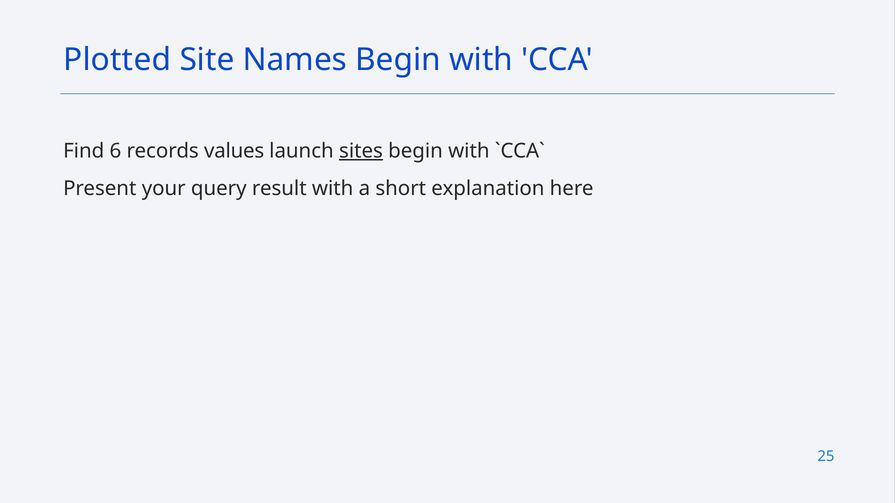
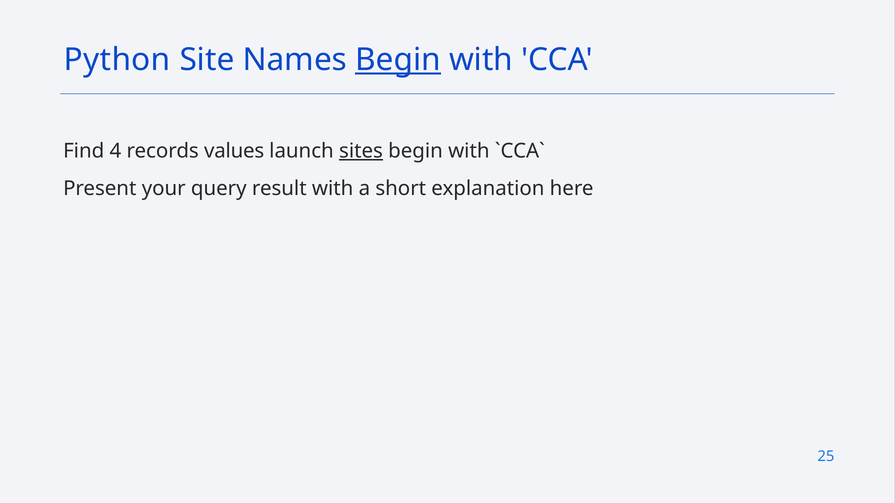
Plotted: Plotted -> Python
Begin at (398, 60) underline: none -> present
6: 6 -> 4
